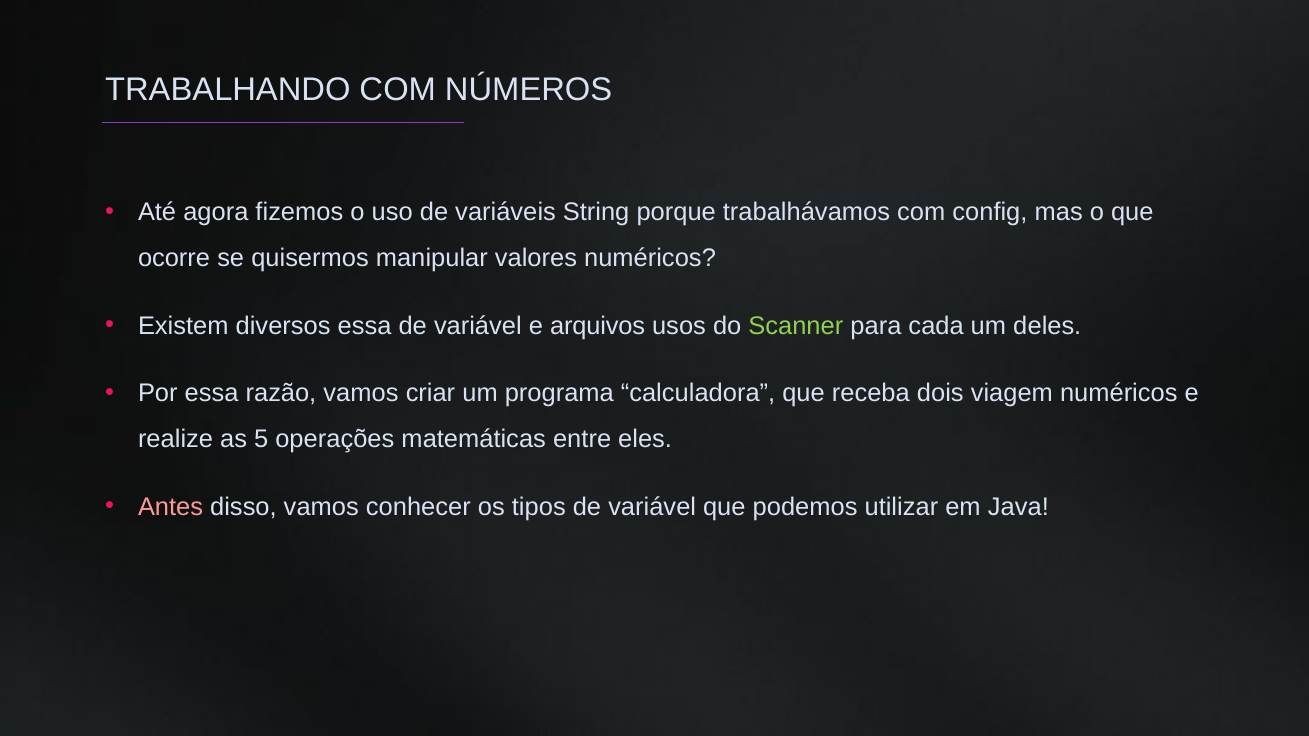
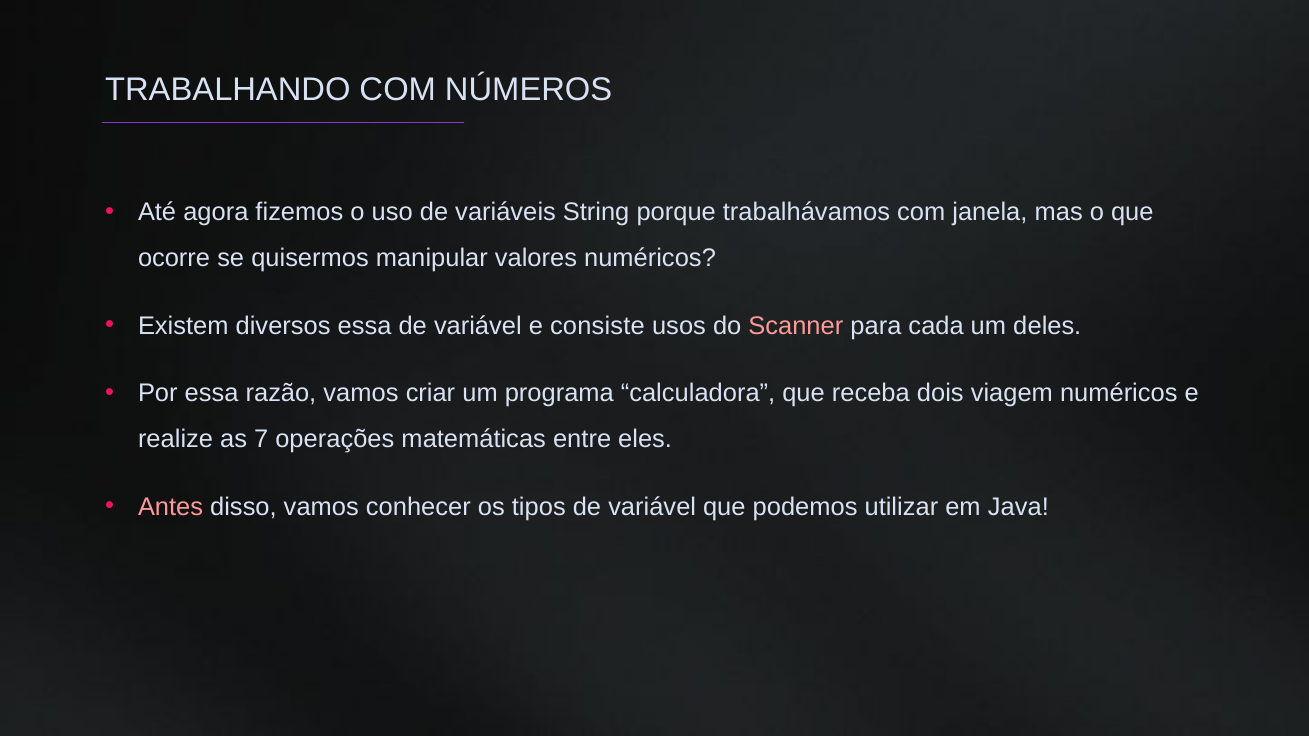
config: config -> janela
arquivos: arquivos -> consiste
Scanner colour: light green -> pink
5: 5 -> 7
